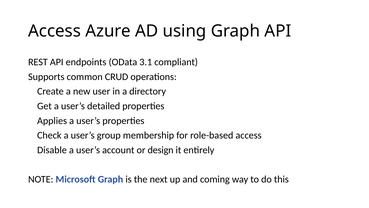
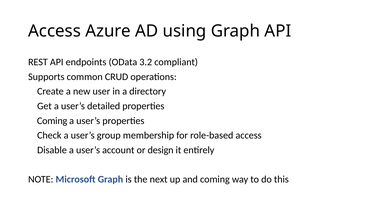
3.1: 3.1 -> 3.2
Applies at (52, 120): Applies -> Coming
